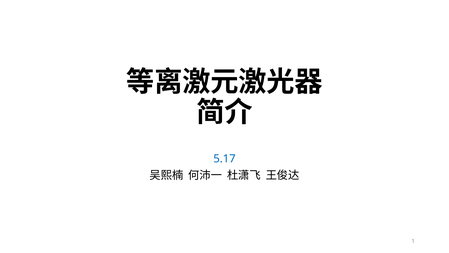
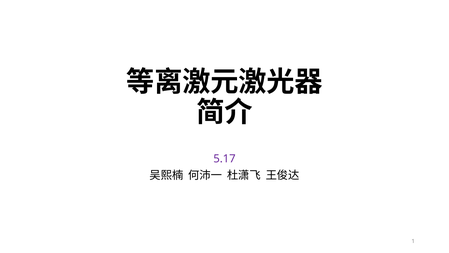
5.17 colour: blue -> purple
